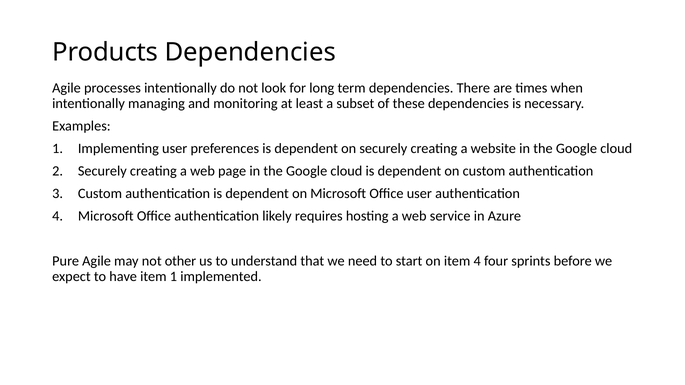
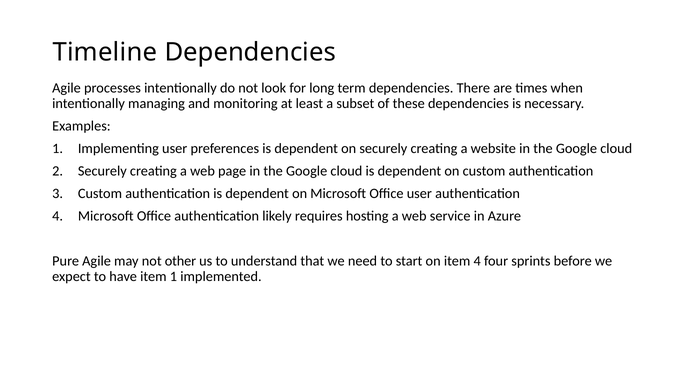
Products: Products -> Timeline
